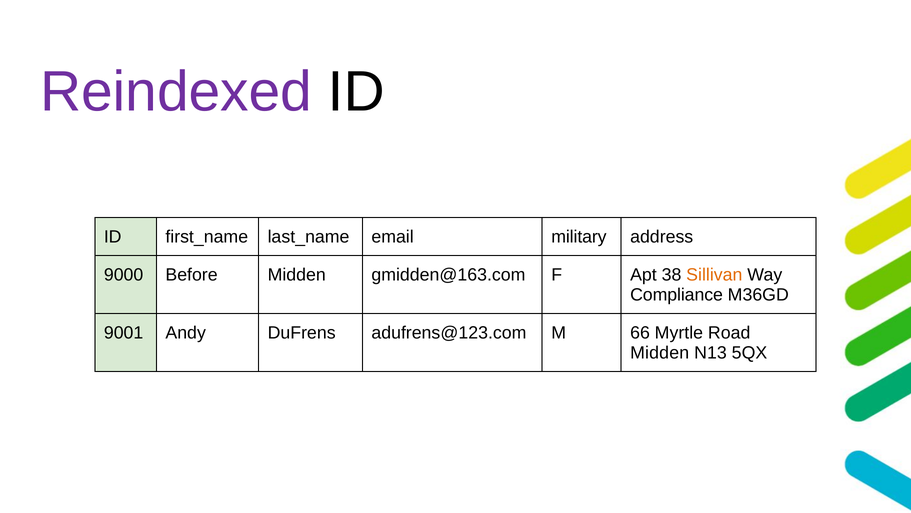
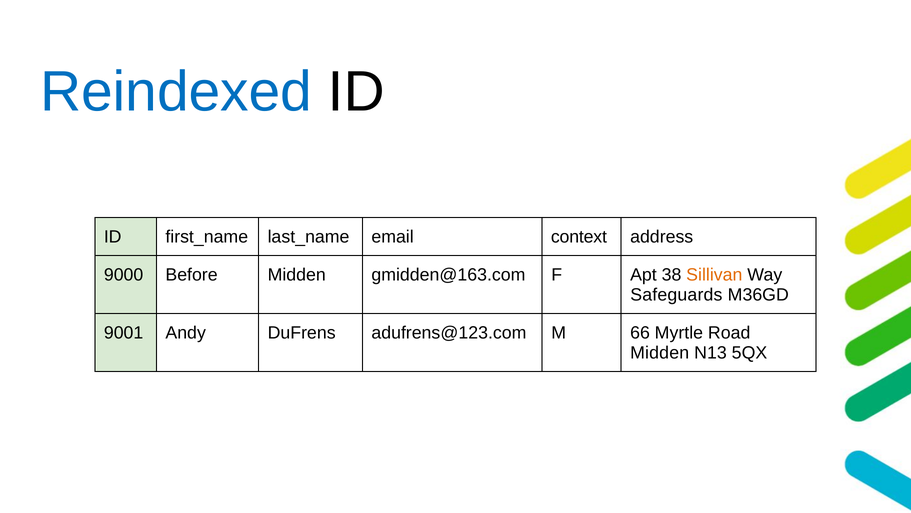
Reindexed colour: purple -> blue
military: military -> context
Compliance: Compliance -> Safeguards
